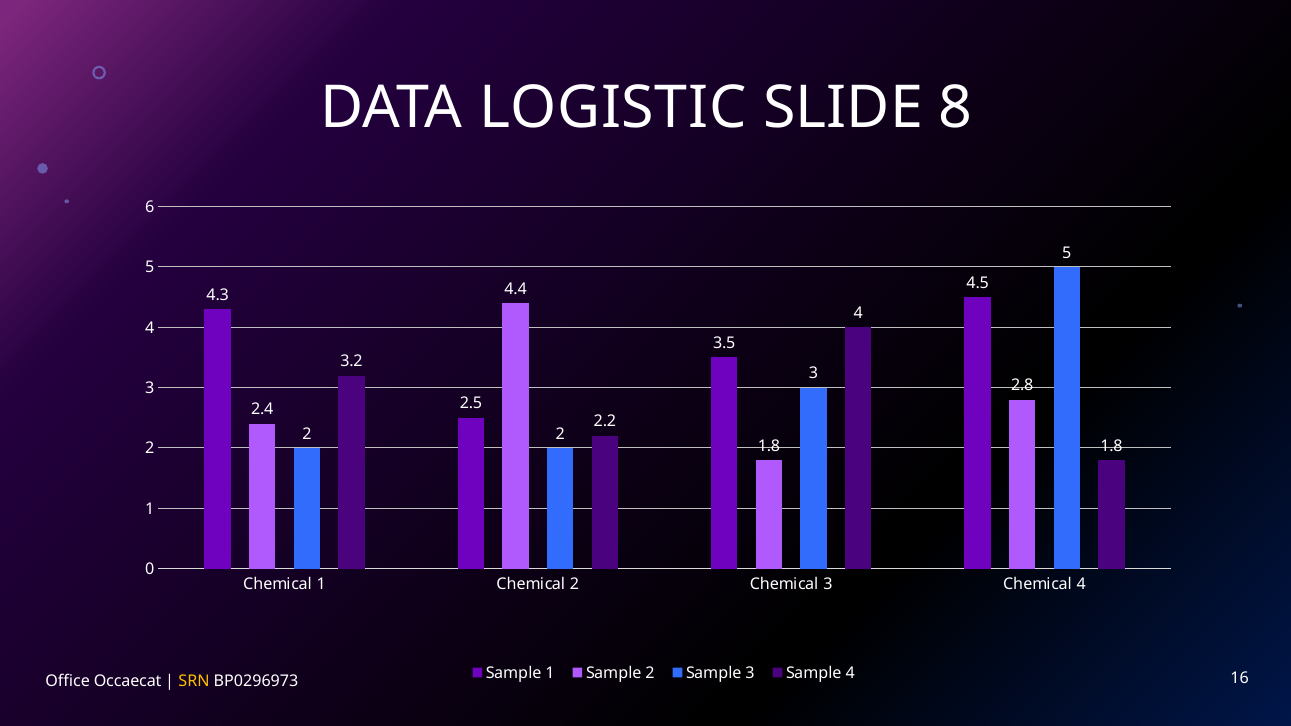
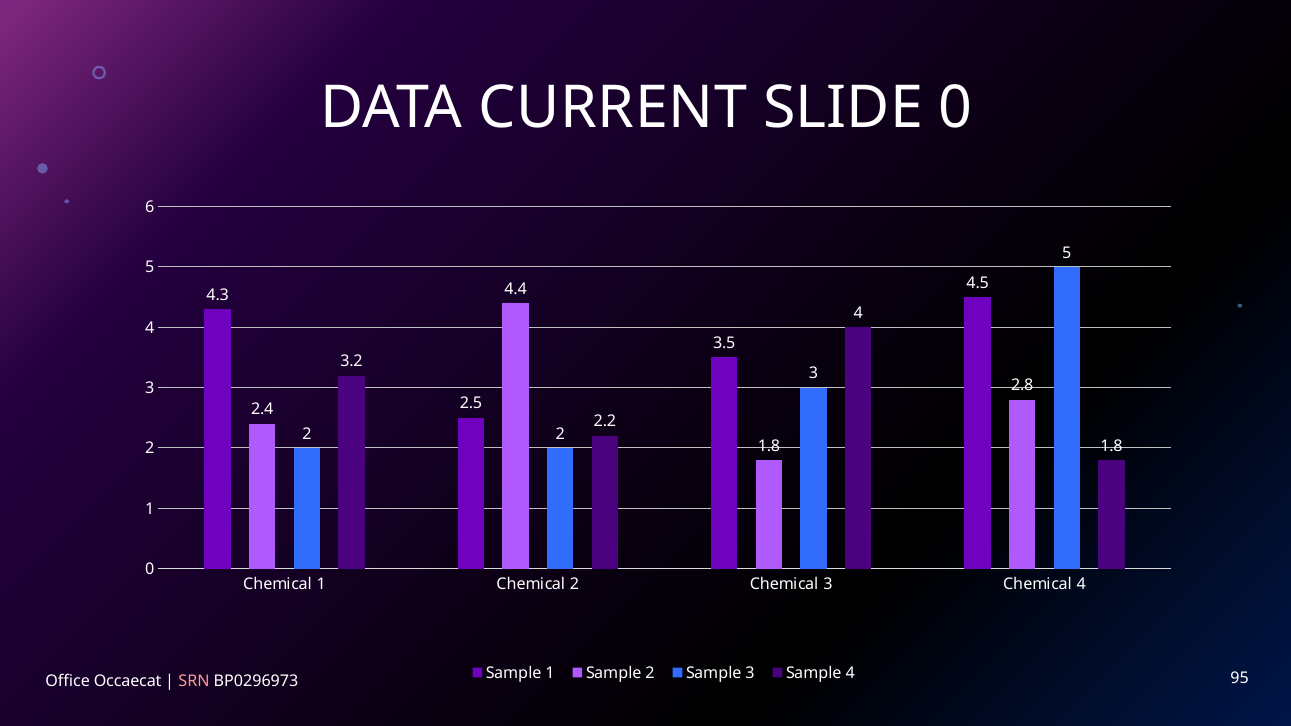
LOGISTIC: LOGISTIC -> CURRENT
SLIDE 8: 8 -> 0
SRN colour: yellow -> pink
16: 16 -> 95
